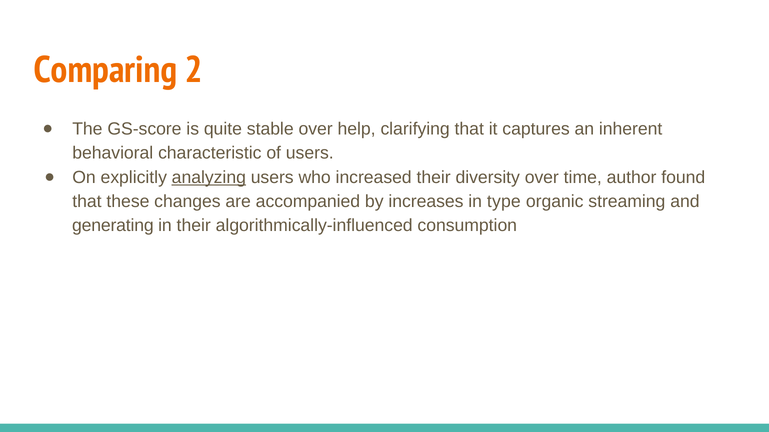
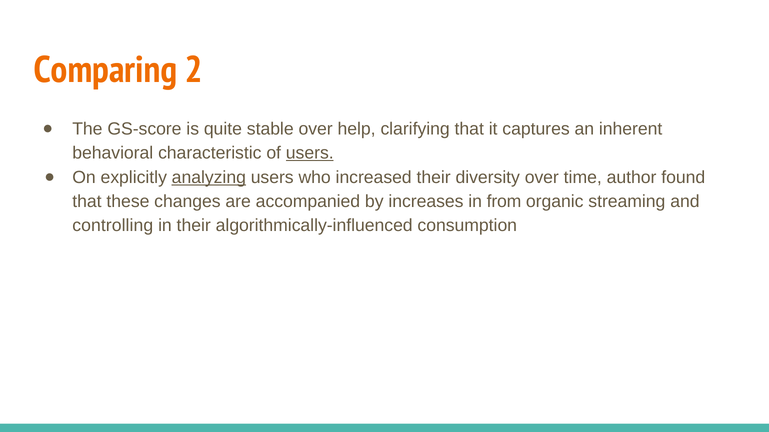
users at (310, 153) underline: none -> present
type: type -> from
generating: generating -> controlling
